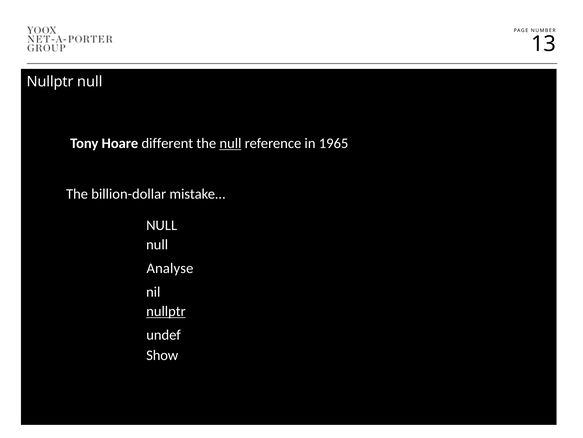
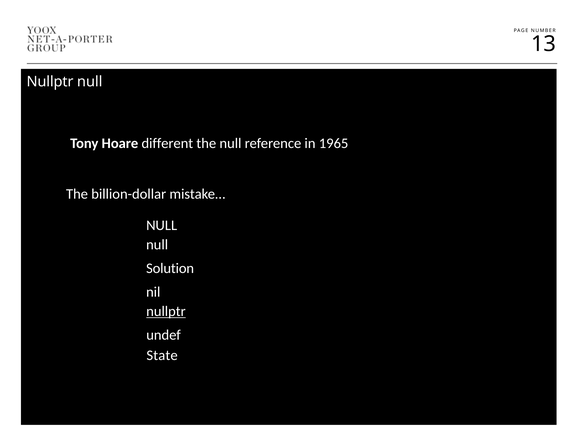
null at (230, 143) underline: present -> none
Analyse: Analyse -> Solution
Show: Show -> State
